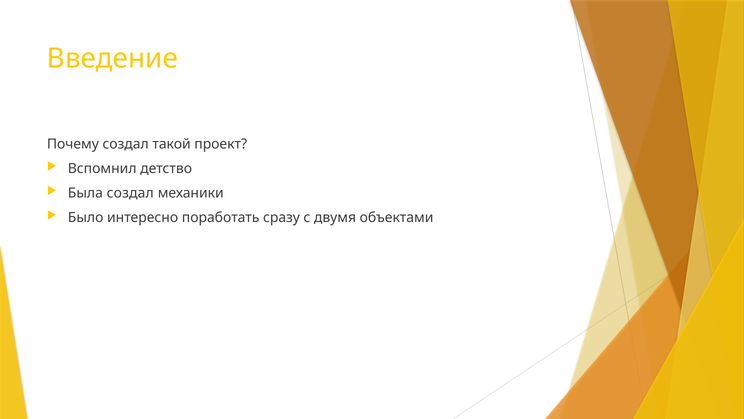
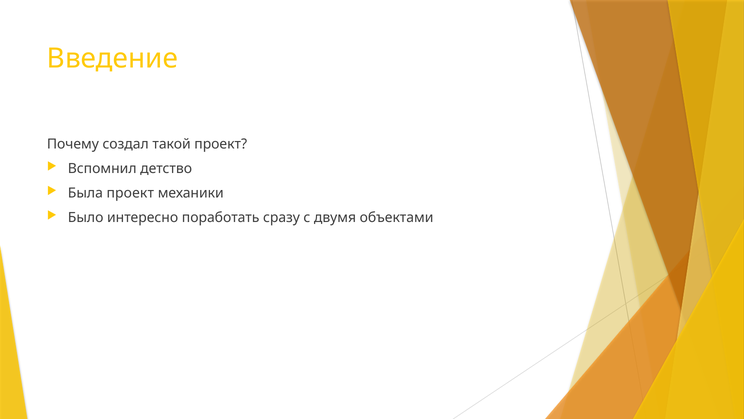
Была создал: создал -> проект
